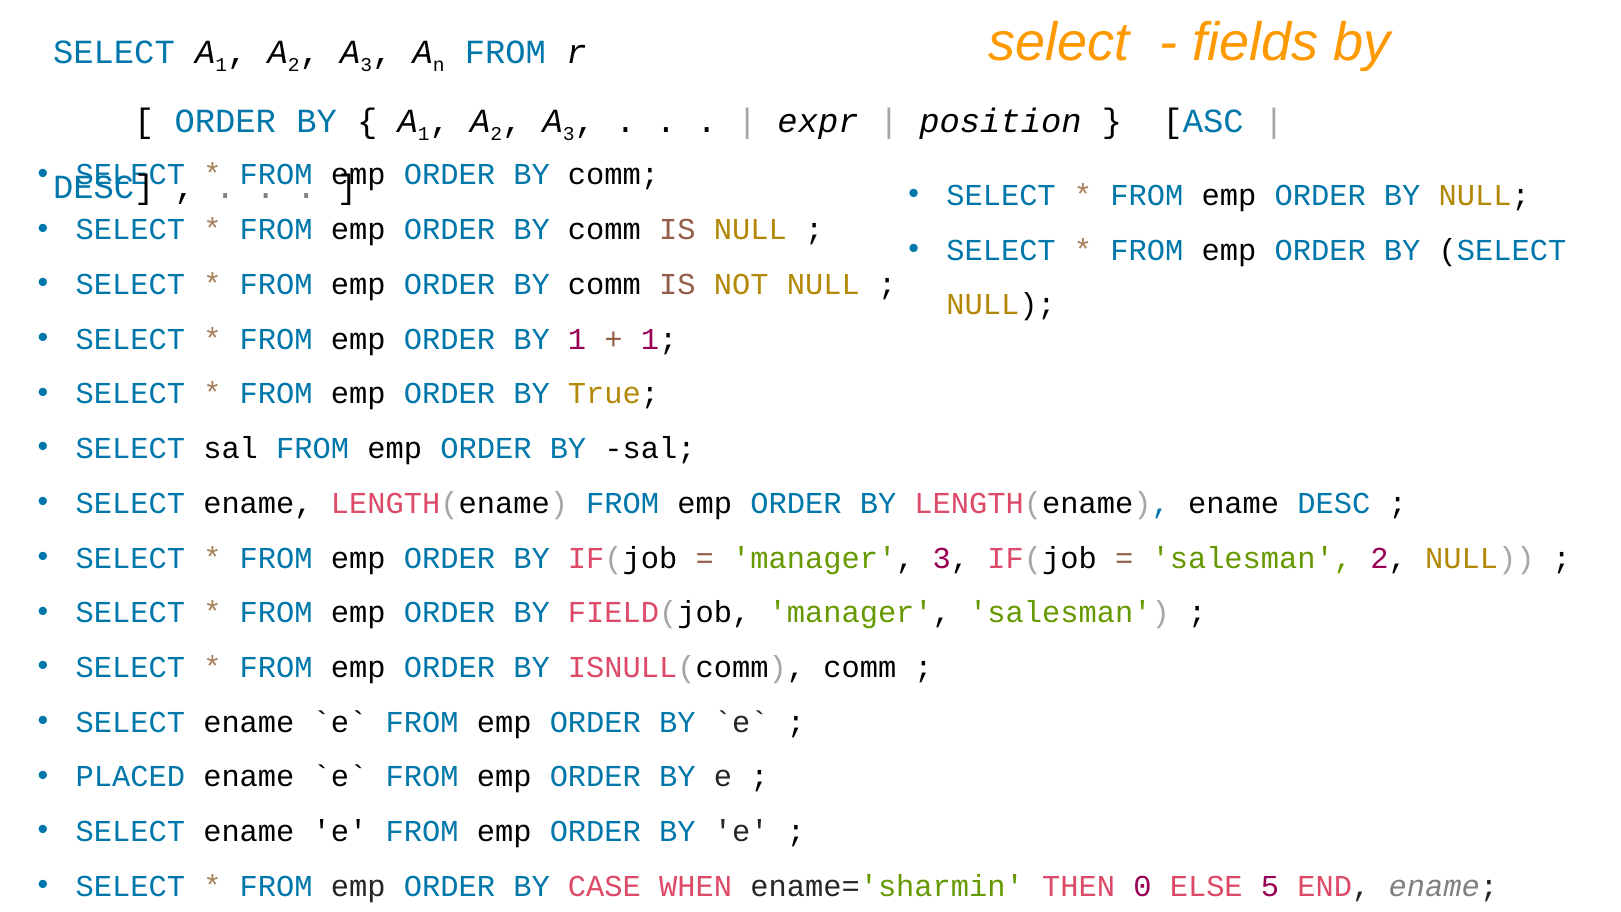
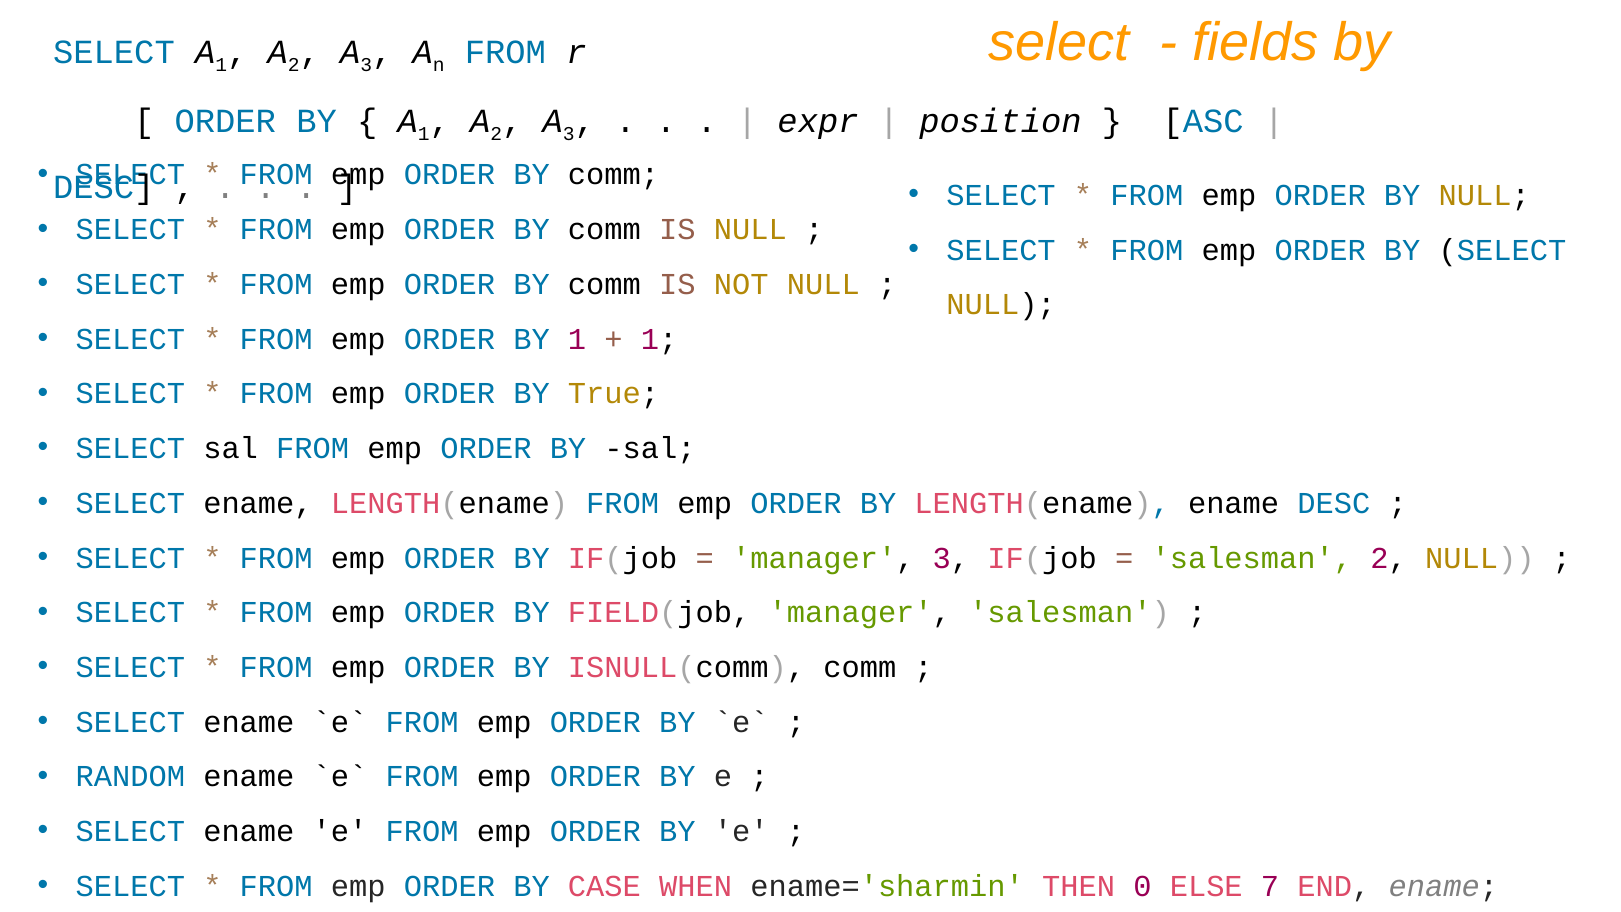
PLACED: PLACED -> RANDOM
5: 5 -> 7
